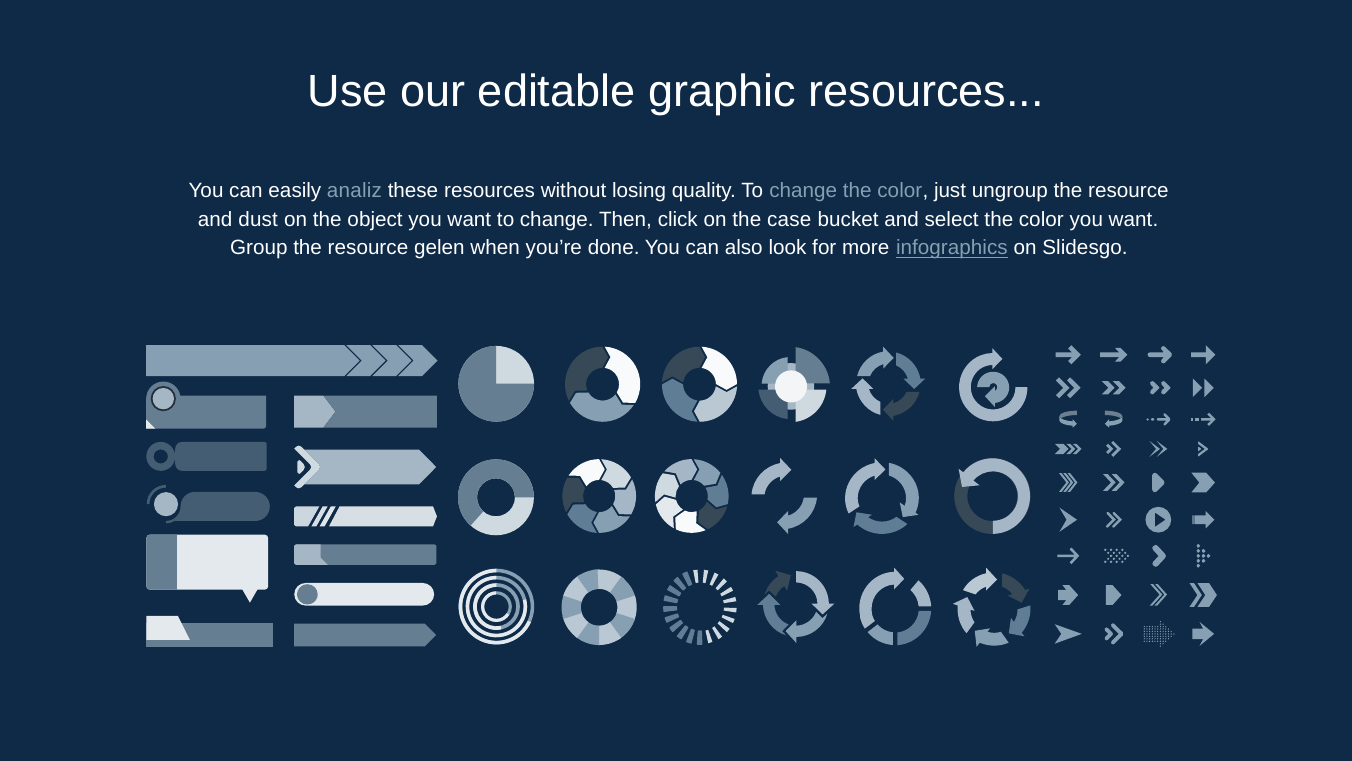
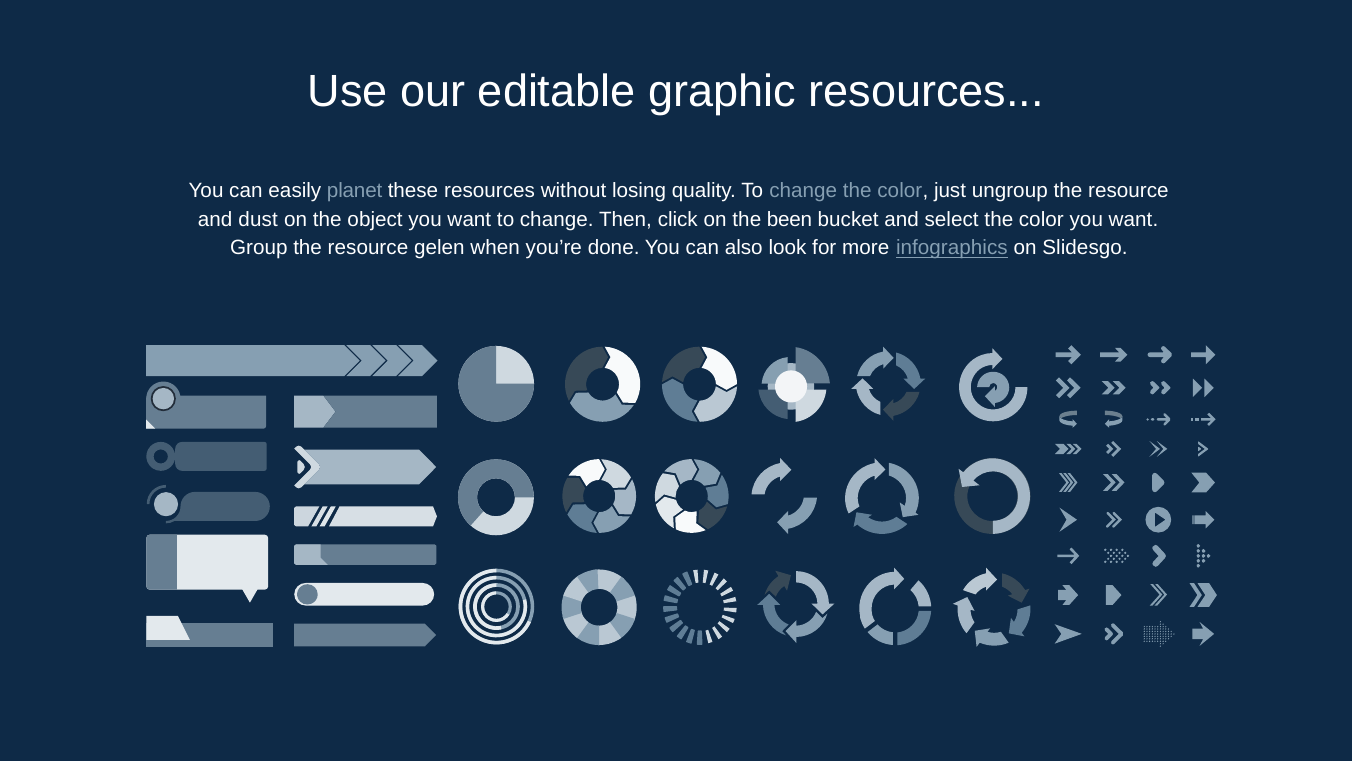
analiz: analiz -> planet
case: case -> been
